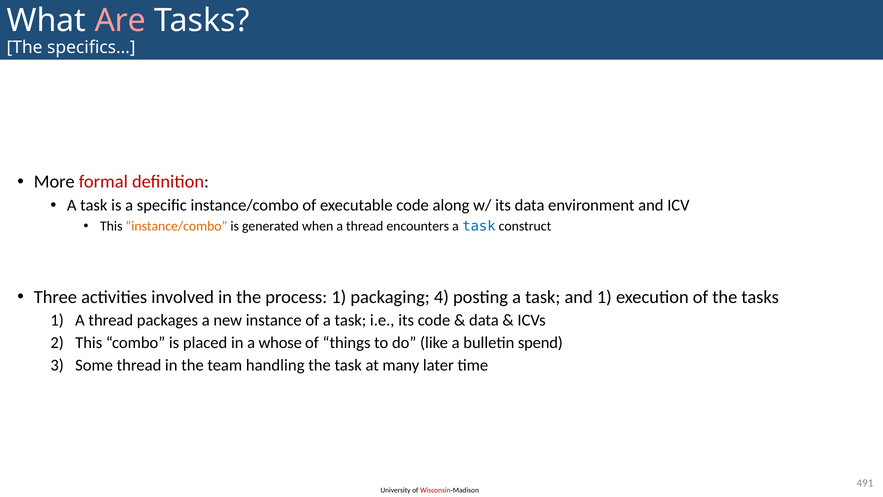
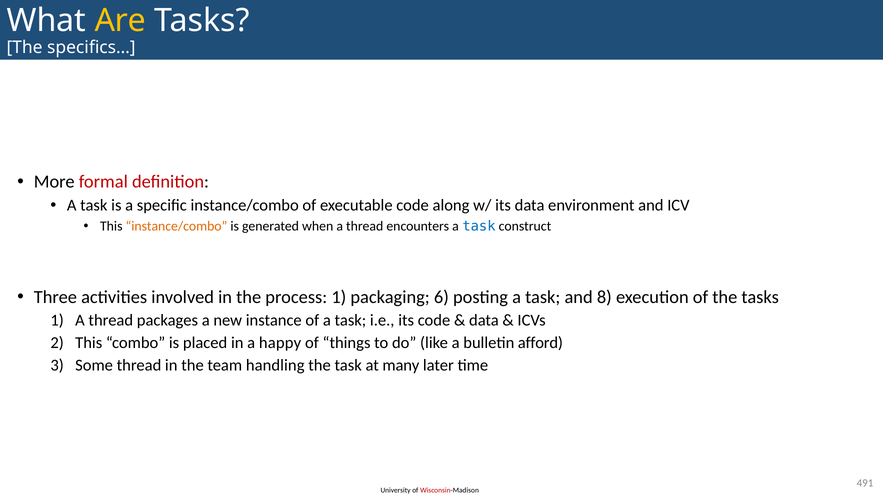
Are colour: pink -> yellow
4: 4 -> 6
and 1: 1 -> 8
whose: whose -> happy
spend: spend -> afford
